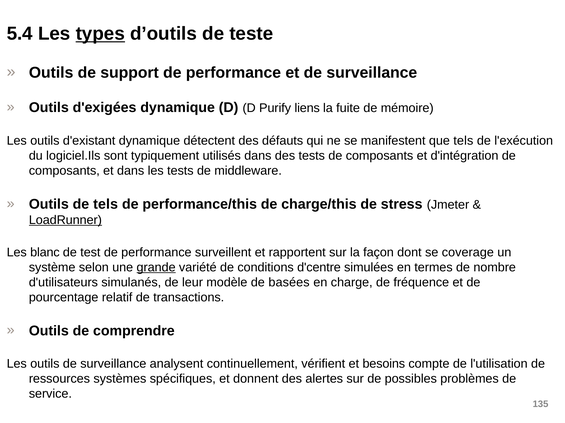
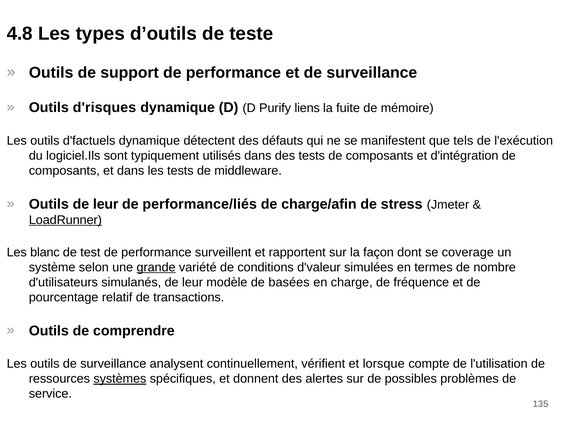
5.4: 5.4 -> 4.8
types underline: present -> none
d'exigées: d'exigées -> d'risques
d'existant: d'existant -> d'factuels
Outils de tels: tels -> leur
performance/this: performance/this -> performance/liés
charge/this: charge/this -> charge/afin
d'centre: d'centre -> d'valeur
besoins: besoins -> lorsque
systèmes underline: none -> present
